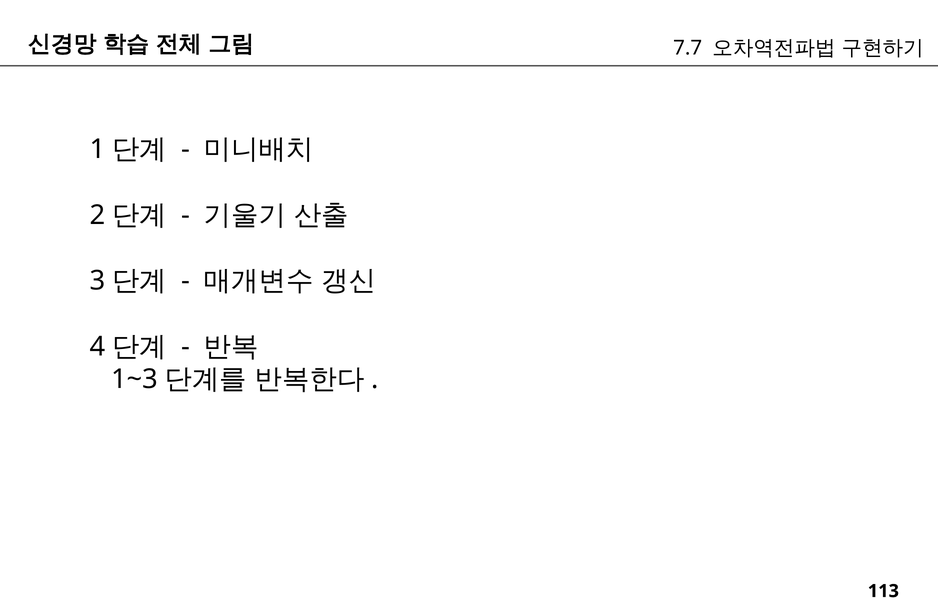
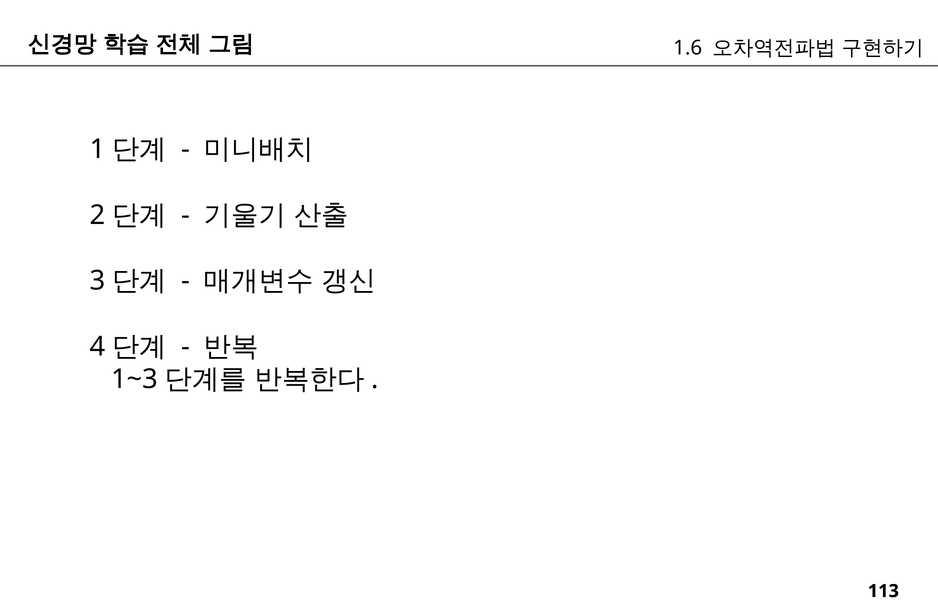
7.7: 7.7 -> 1.6
